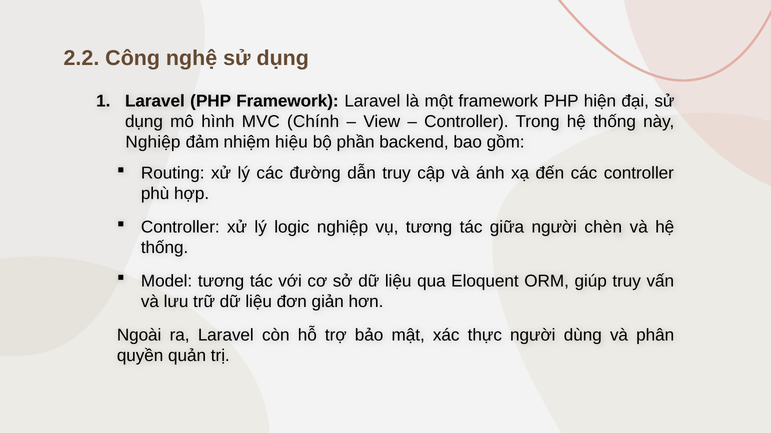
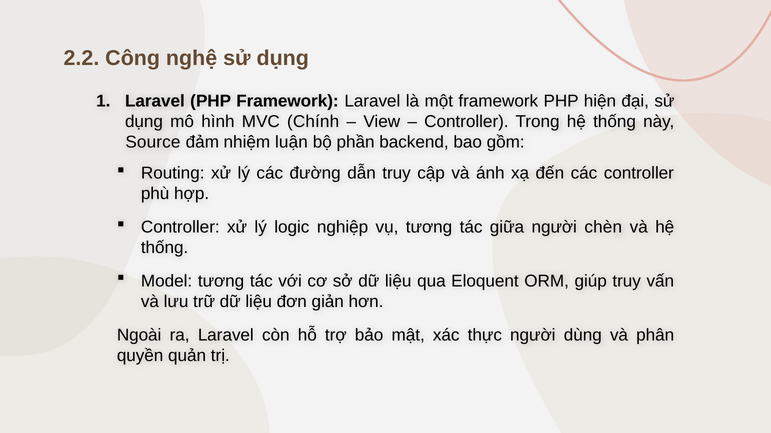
Nghiệp at (153, 142): Nghiệp -> Source
hiệu: hiệu -> luận
